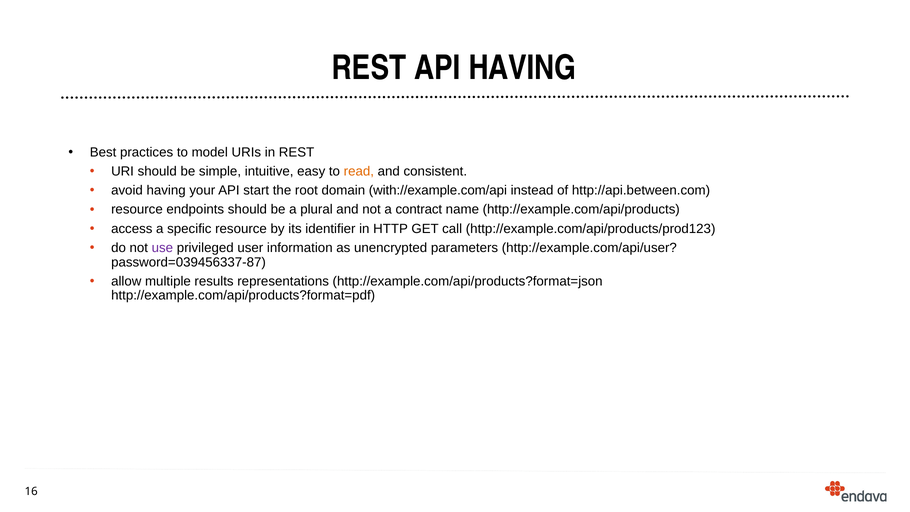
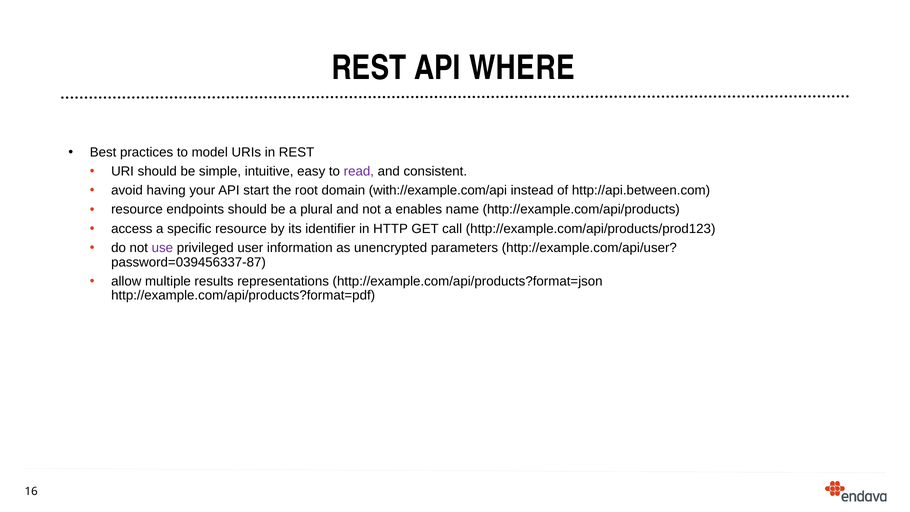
API HAVING: HAVING -> WHERE
read colour: orange -> purple
contract: contract -> enables
